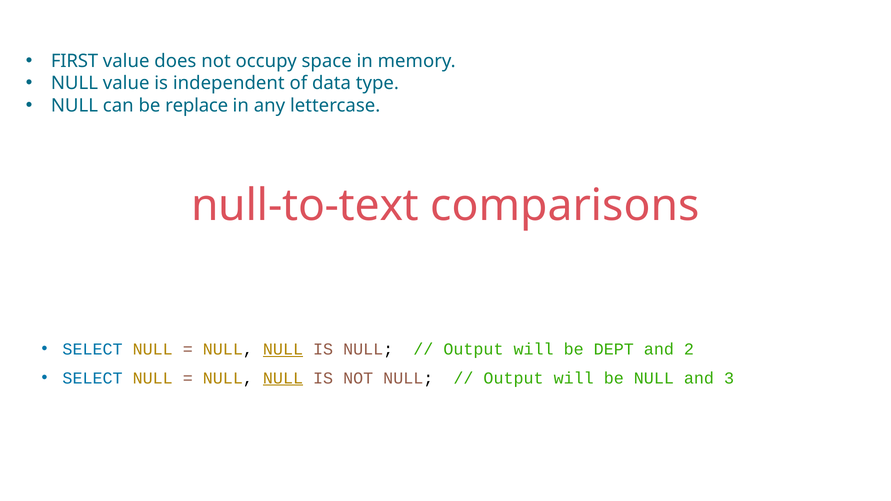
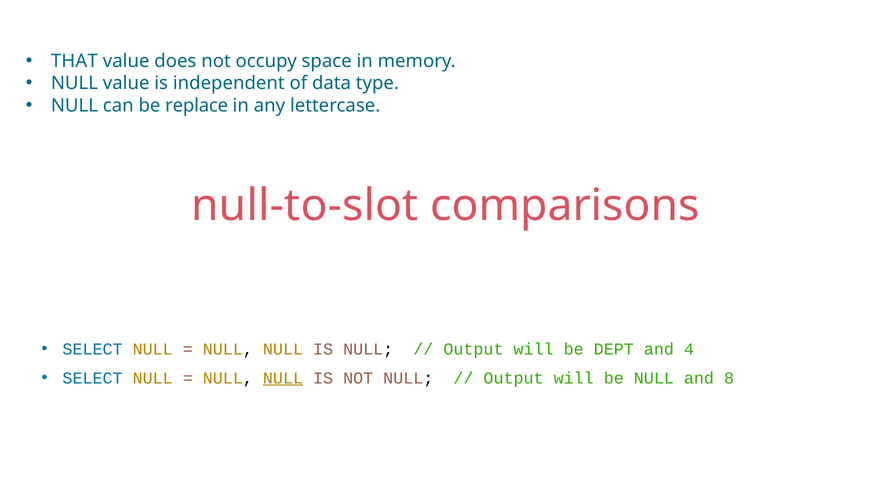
FIRST: FIRST -> THAT
null-to-text: null-to-text -> null-to-slot
NULL at (283, 349) underline: present -> none
2: 2 -> 4
3: 3 -> 8
